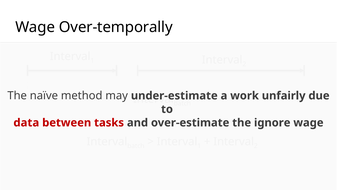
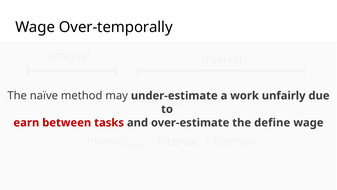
data: data -> earn
ignore: ignore -> define
